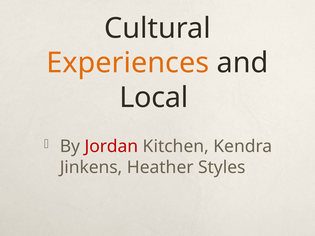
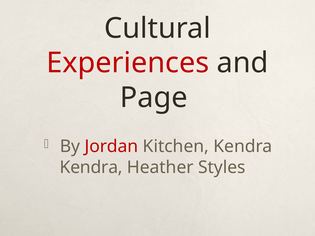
Experiences colour: orange -> red
Local: Local -> Page
Jinkens at (91, 167): Jinkens -> Kendra
